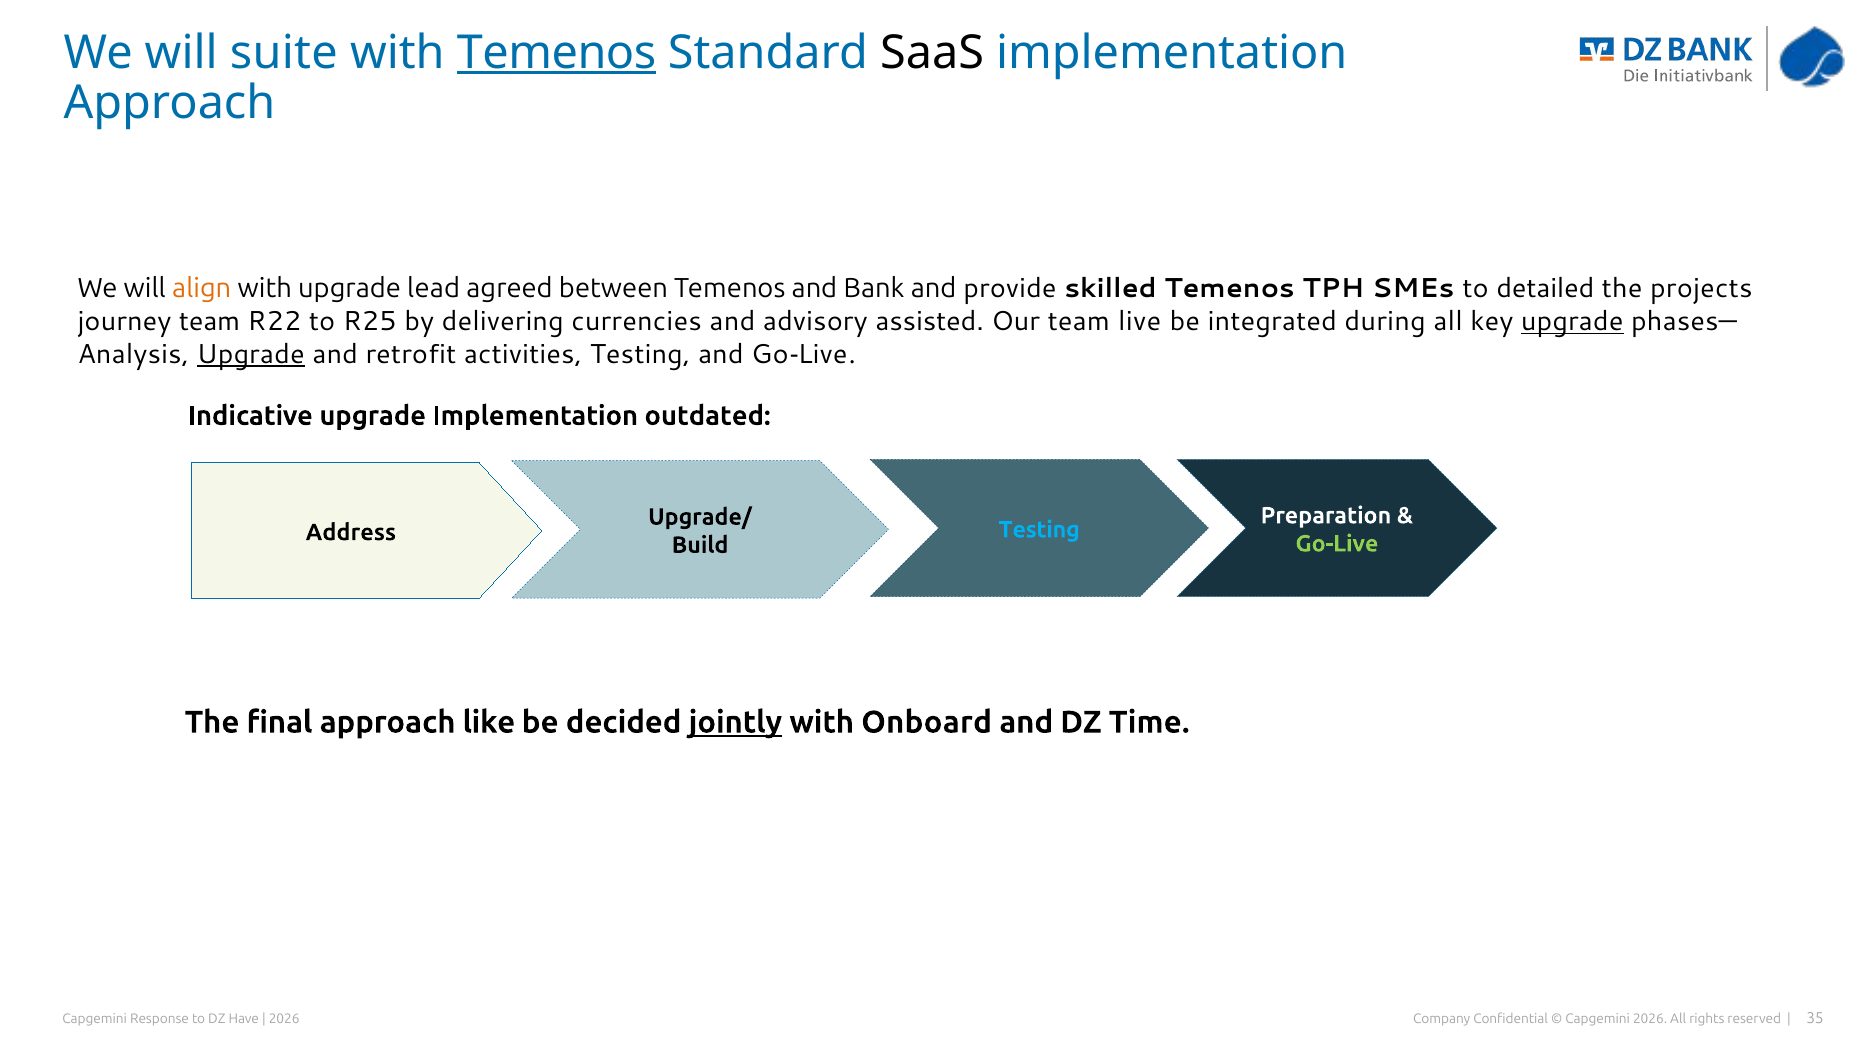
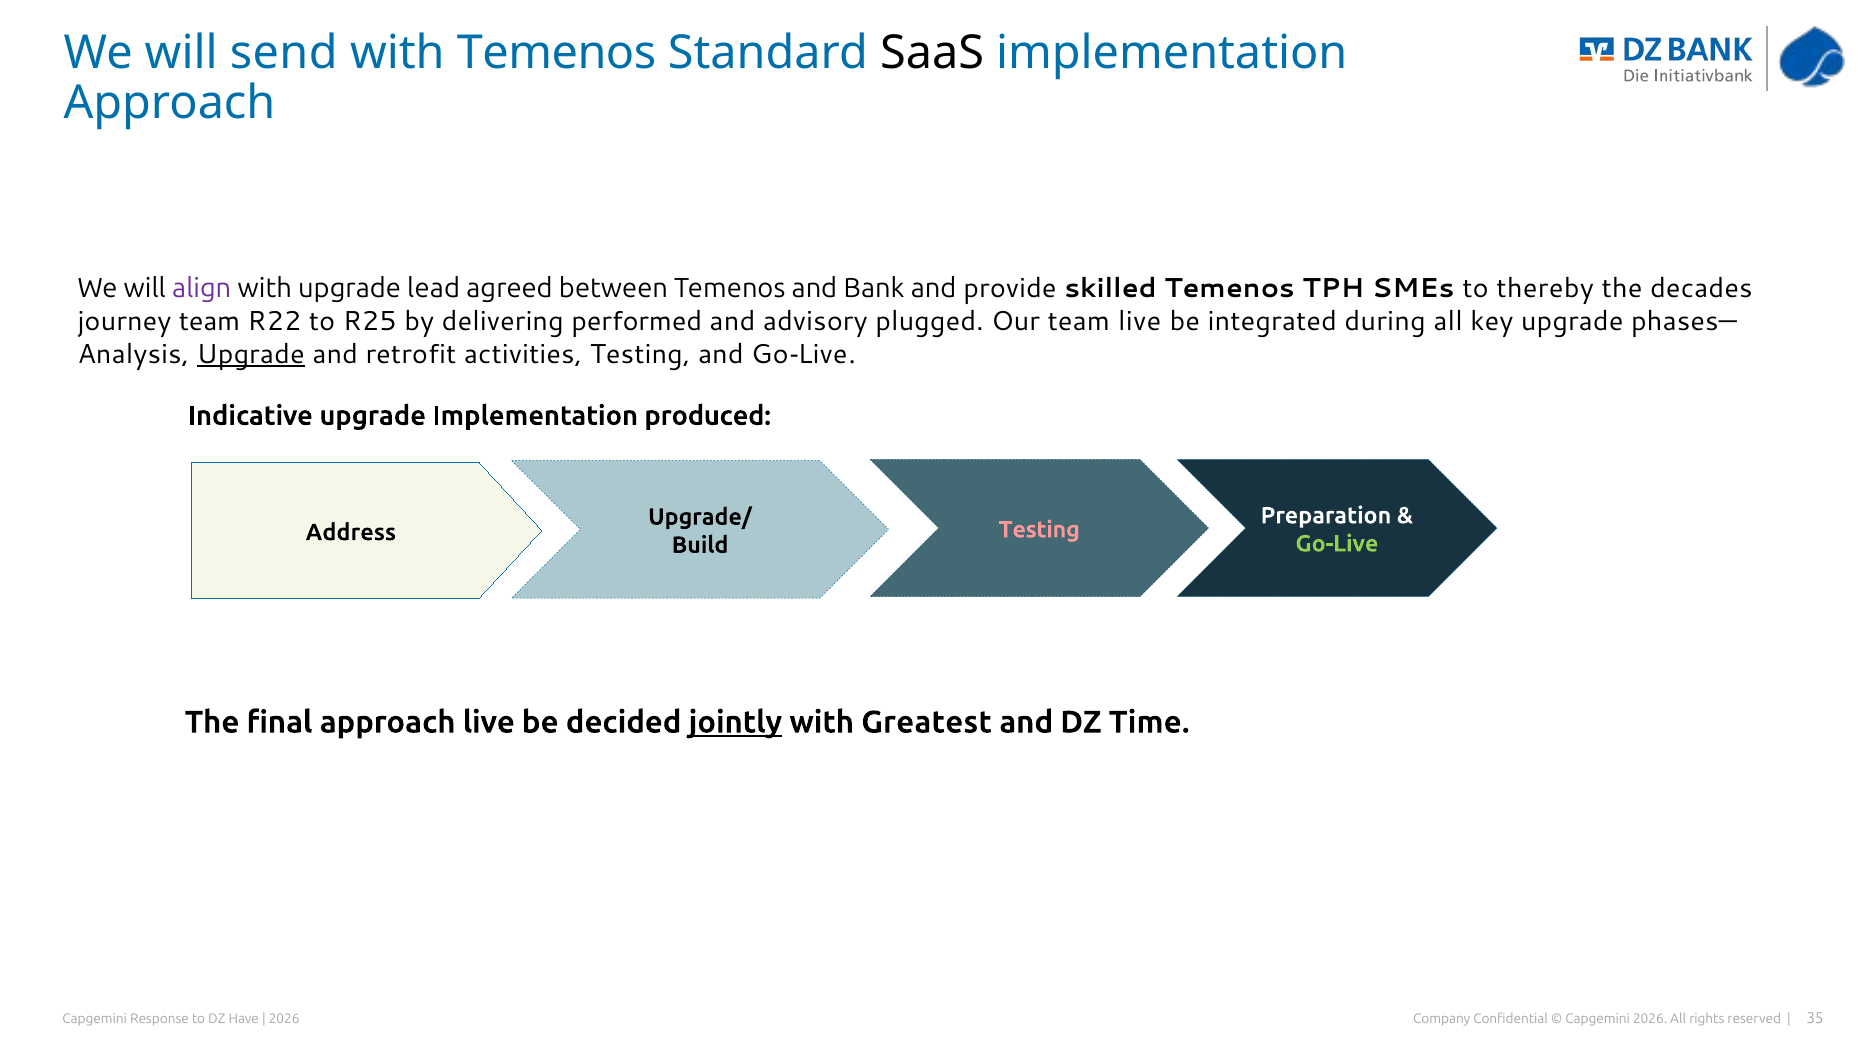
suite: suite -> send
Temenos at (557, 53) underline: present -> none
align colour: orange -> purple
detailed: detailed -> thereby
projects: projects -> decades
currencies: currencies -> performed
assisted: assisted -> plugged
upgrade at (1572, 322) underline: present -> none
outdated: outdated -> produced
Testing at (1039, 530) colour: light blue -> pink
approach like: like -> live
Onboard: Onboard -> Greatest
